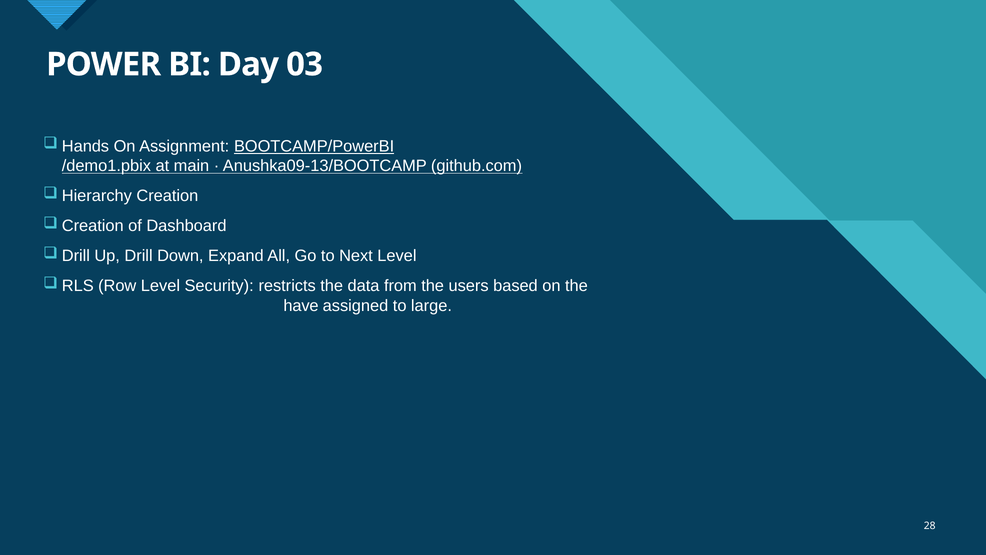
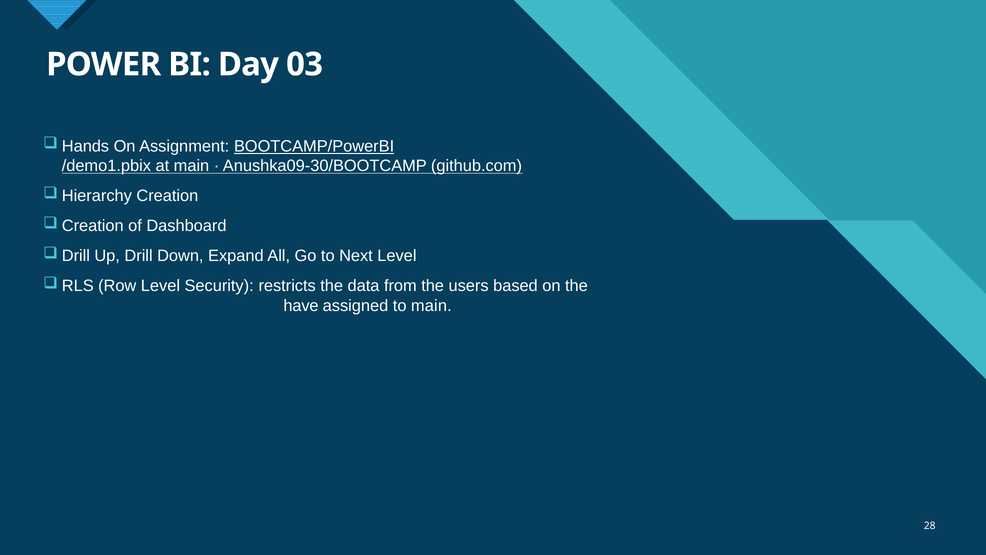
Anushka09-13/BOOTCAMP: Anushka09-13/BOOTCAMP -> Anushka09-30/BOOTCAMP
to large: large -> main
